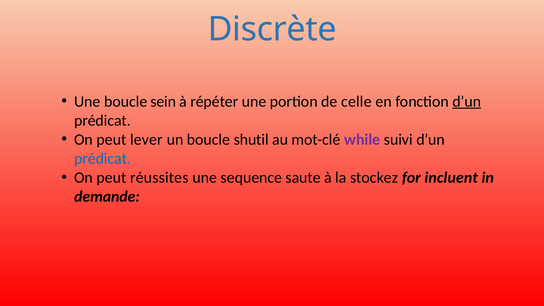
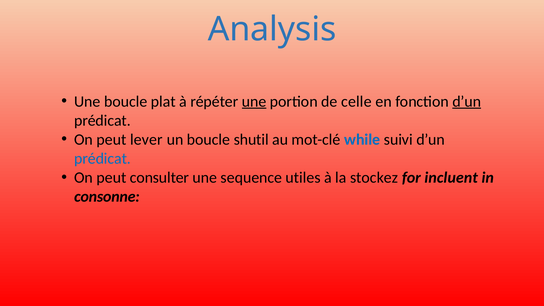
Discrète: Discrète -> Analysis
sein: sein -> plat
une at (254, 101) underline: none -> present
while colour: purple -> blue
réussites: réussites -> consulter
saute: saute -> utiles
demande: demande -> consonne
